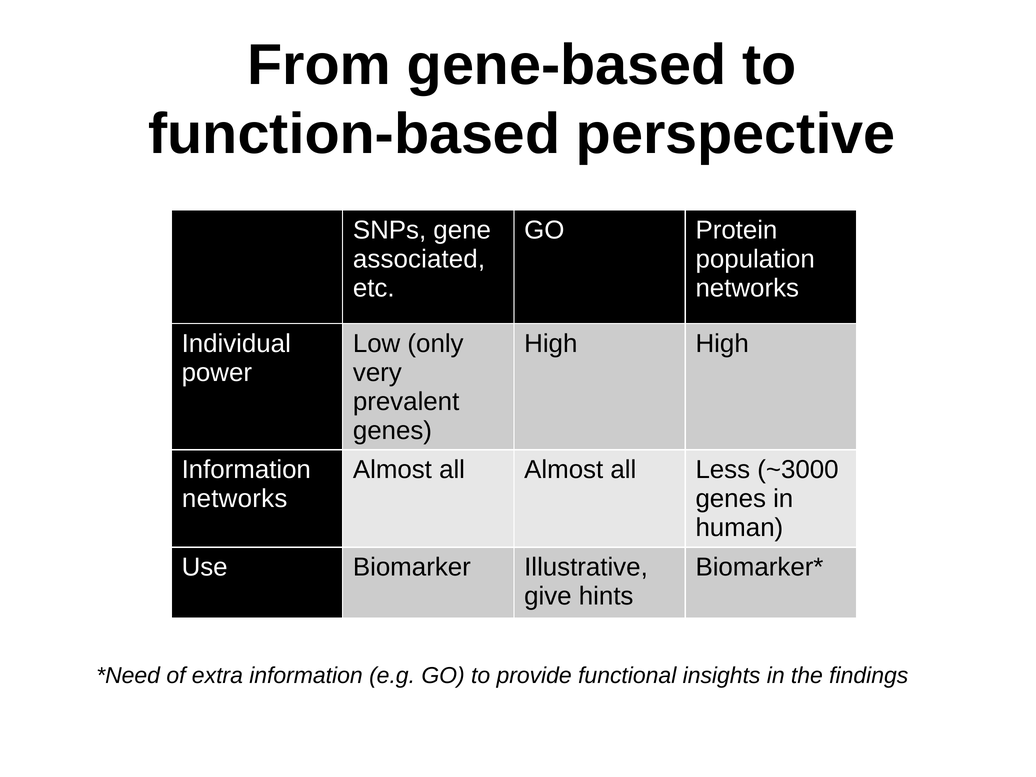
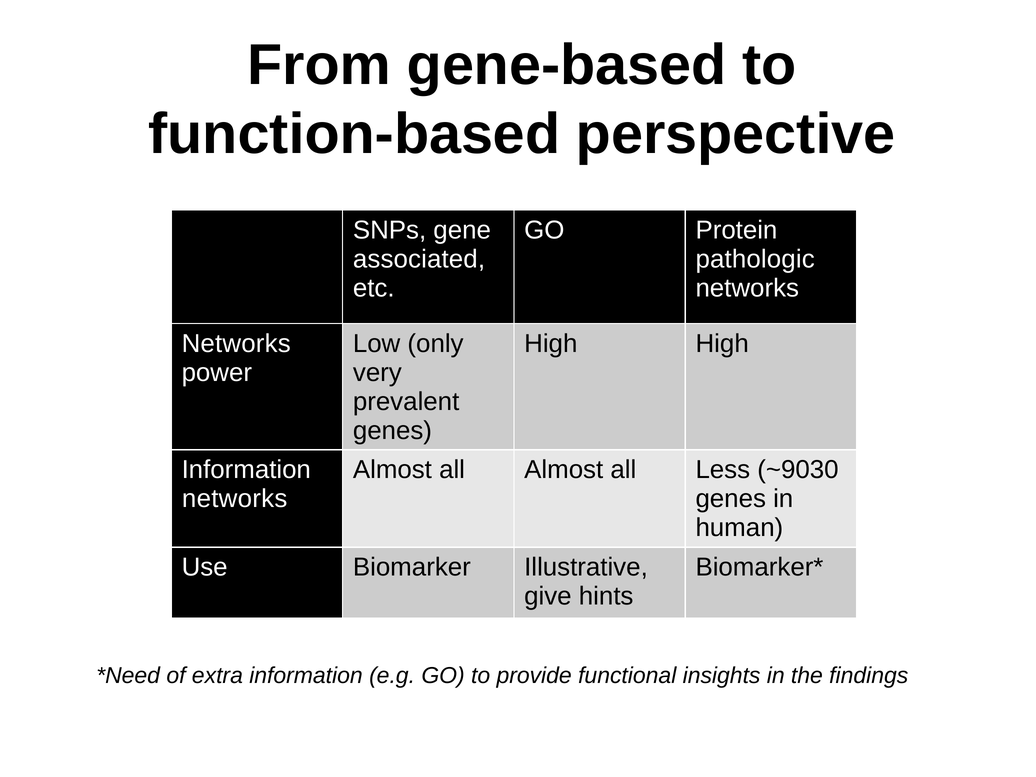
population: population -> pathologic
Individual at (236, 344): Individual -> Networks
~3000: ~3000 -> ~9030
